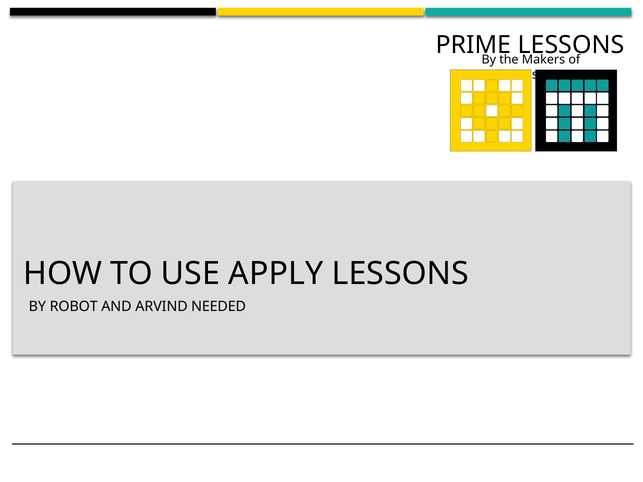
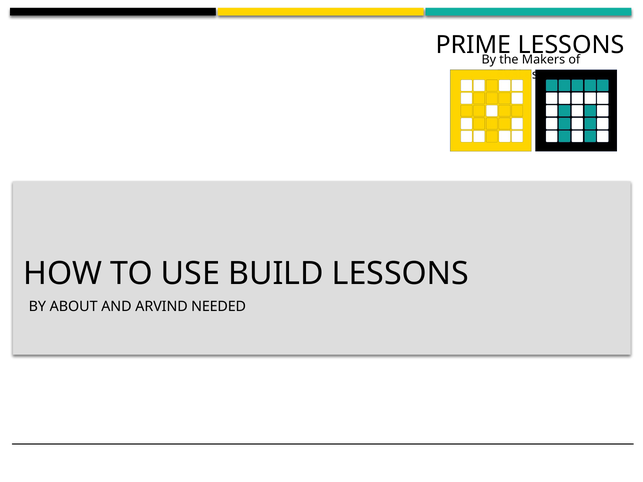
APPLY: APPLY -> BUILD
ROBOT: ROBOT -> ABOUT
